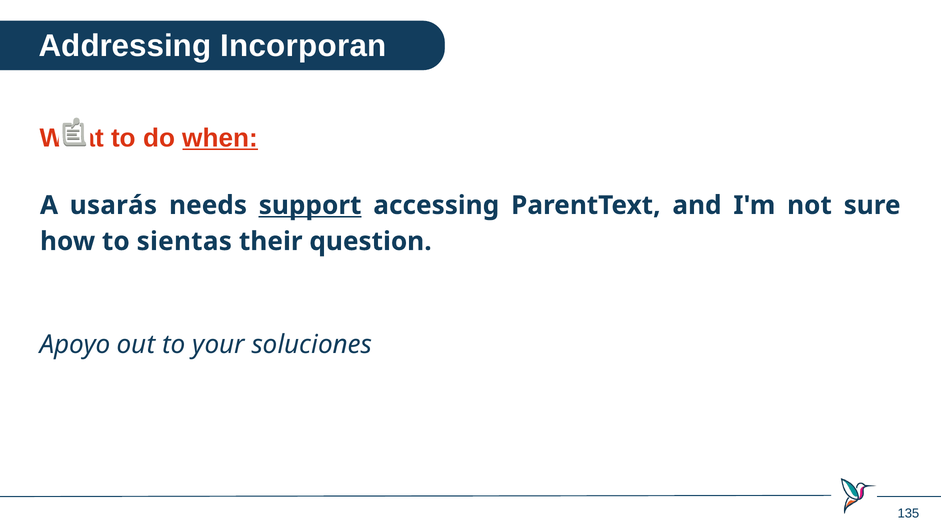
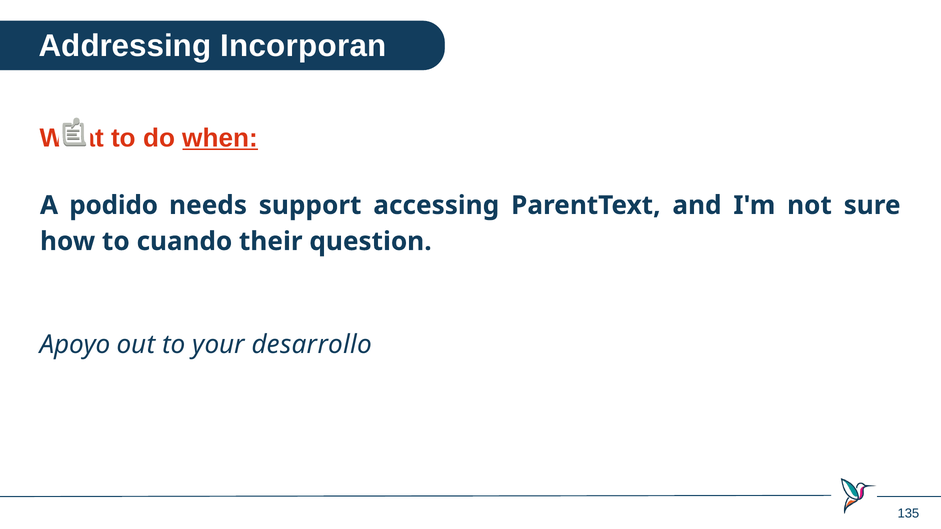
usarás: usarás -> podido
support underline: present -> none
sientas: sientas -> cuando
soluciones: soluciones -> desarrollo
